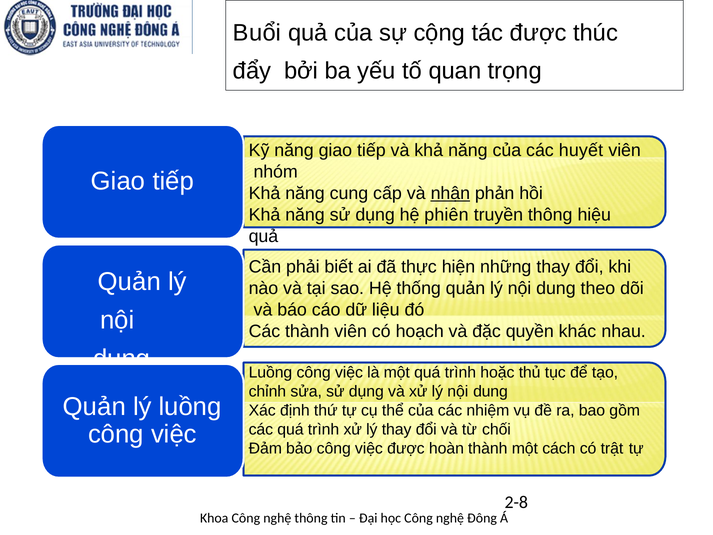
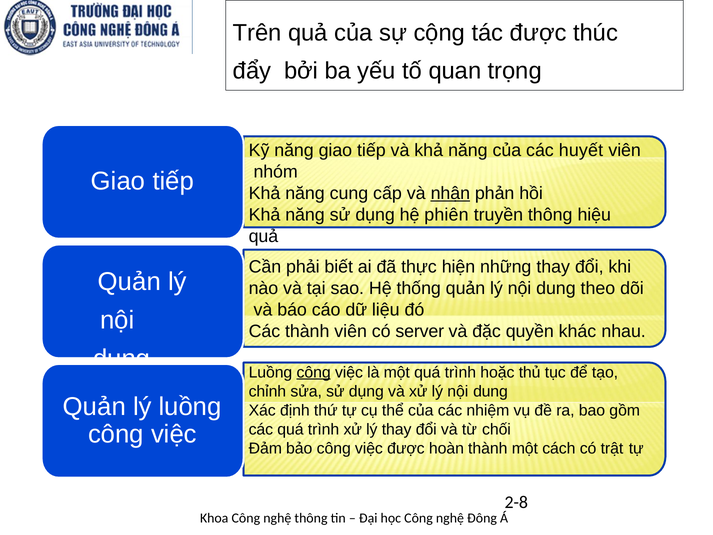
Buổi: Buổi -> Trên
hoạch: hoạch -> server
công at (314, 372) underline: none -> present
